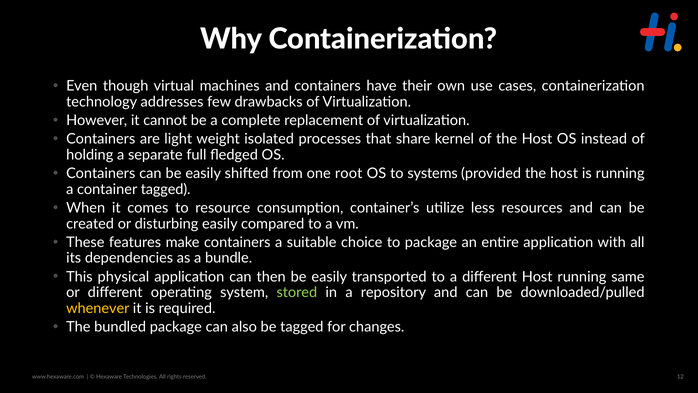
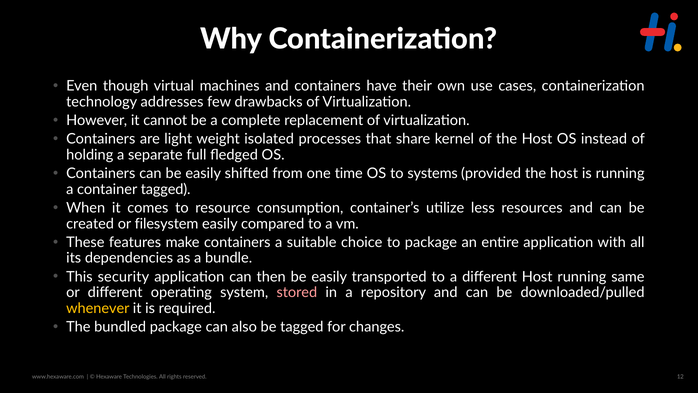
root: root -> time
disturbing: disturbing -> filesystem
physical: physical -> security
stored colour: light green -> pink
